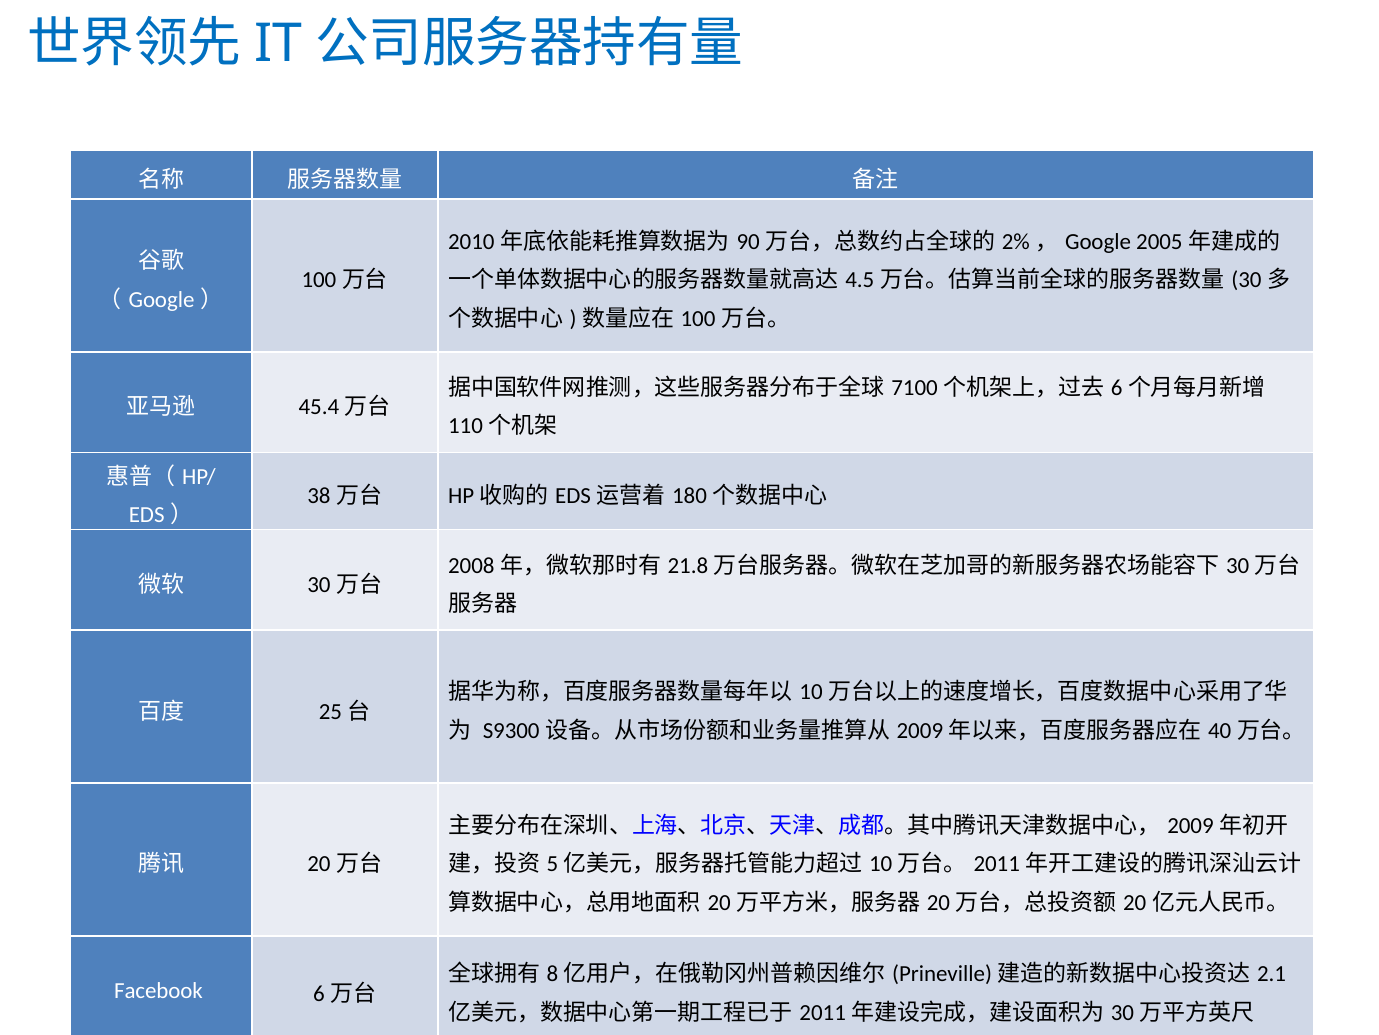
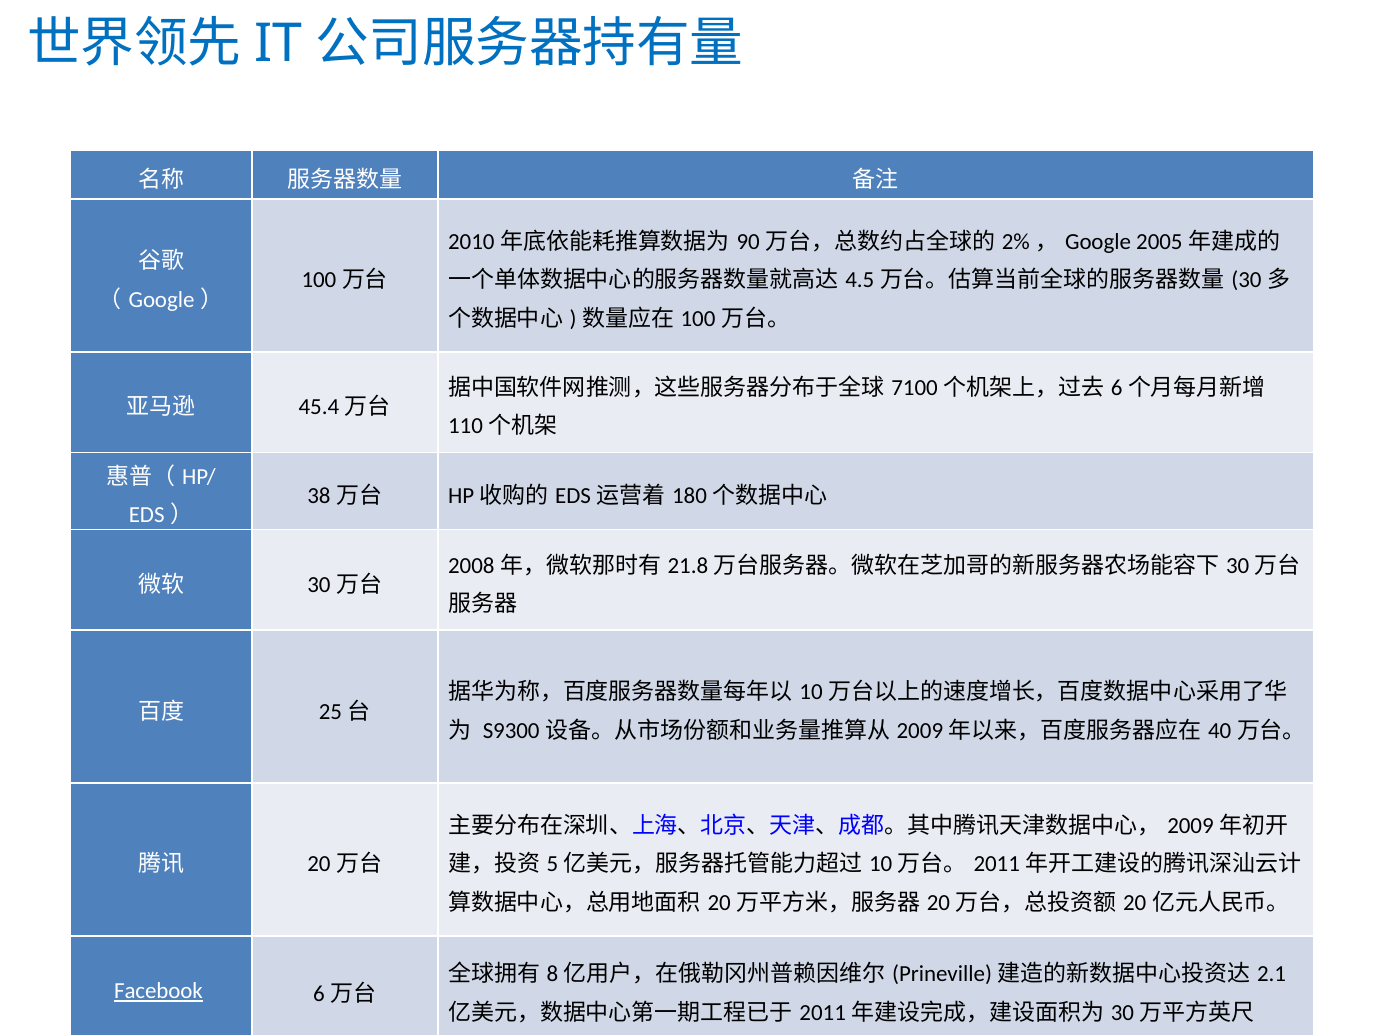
Facebook underline: none -> present
